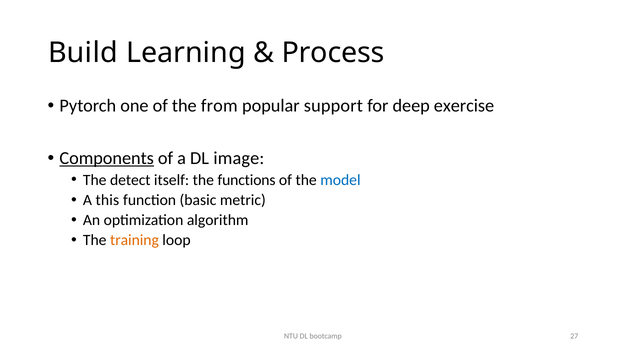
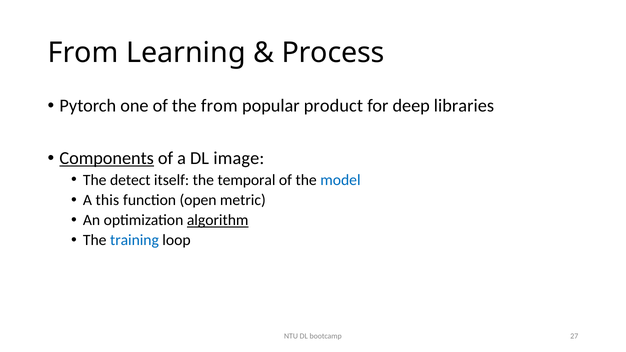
Build at (83, 53): Build -> From
support: support -> product
exercise: exercise -> libraries
functions: functions -> temporal
basic: basic -> open
algorithm underline: none -> present
training colour: orange -> blue
